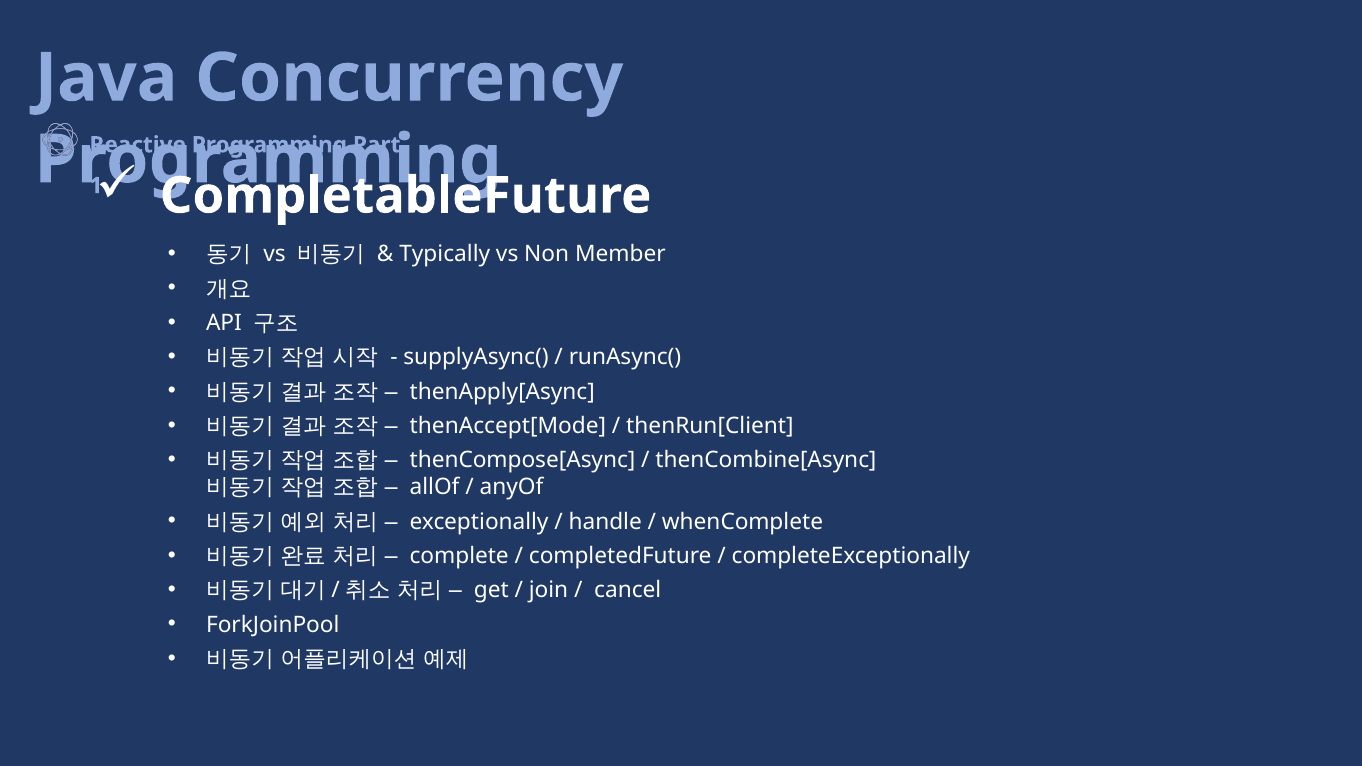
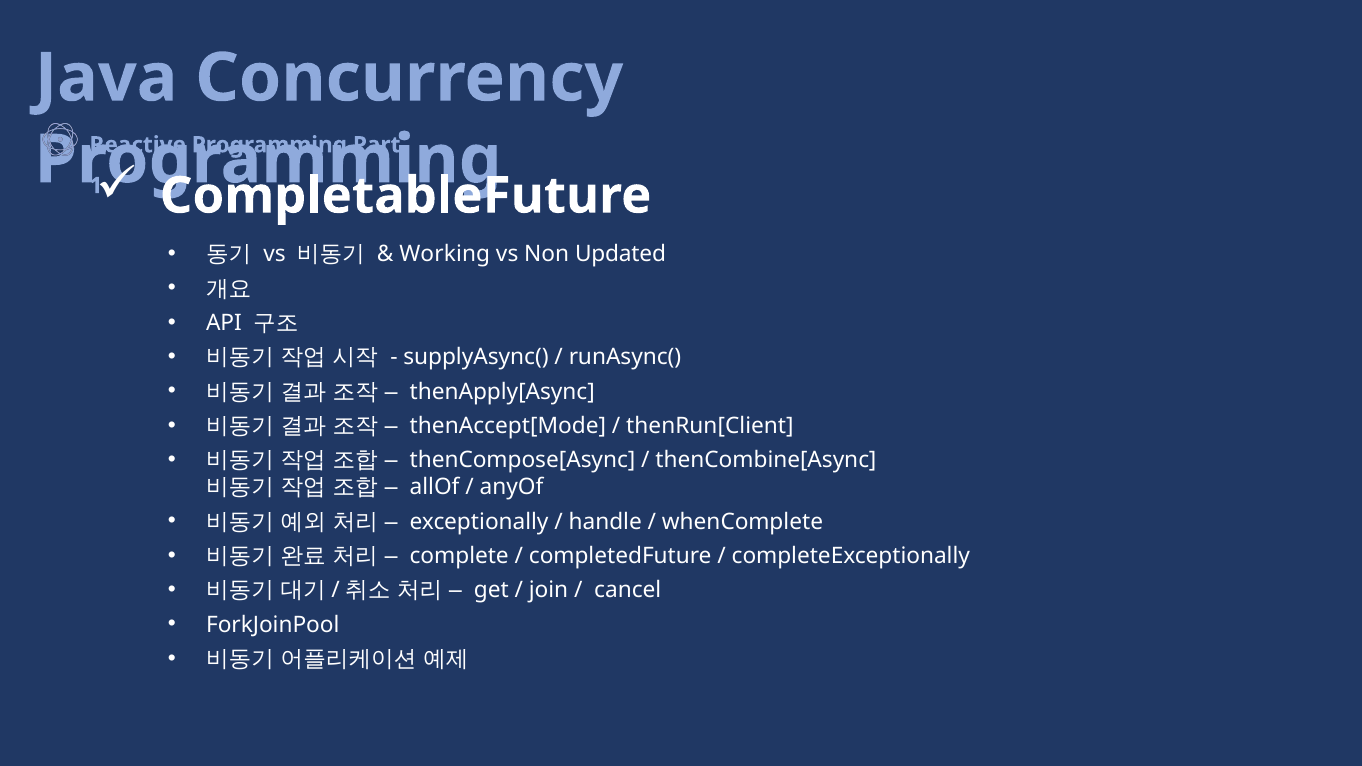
Typically: Typically -> Working
Member: Member -> Updated
